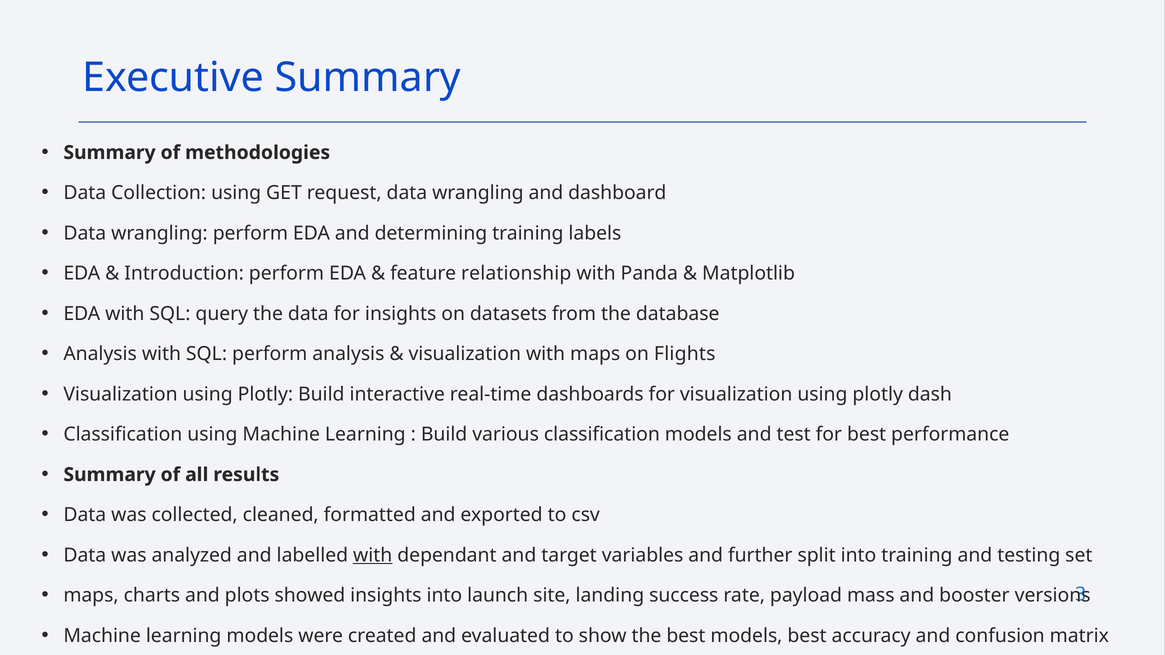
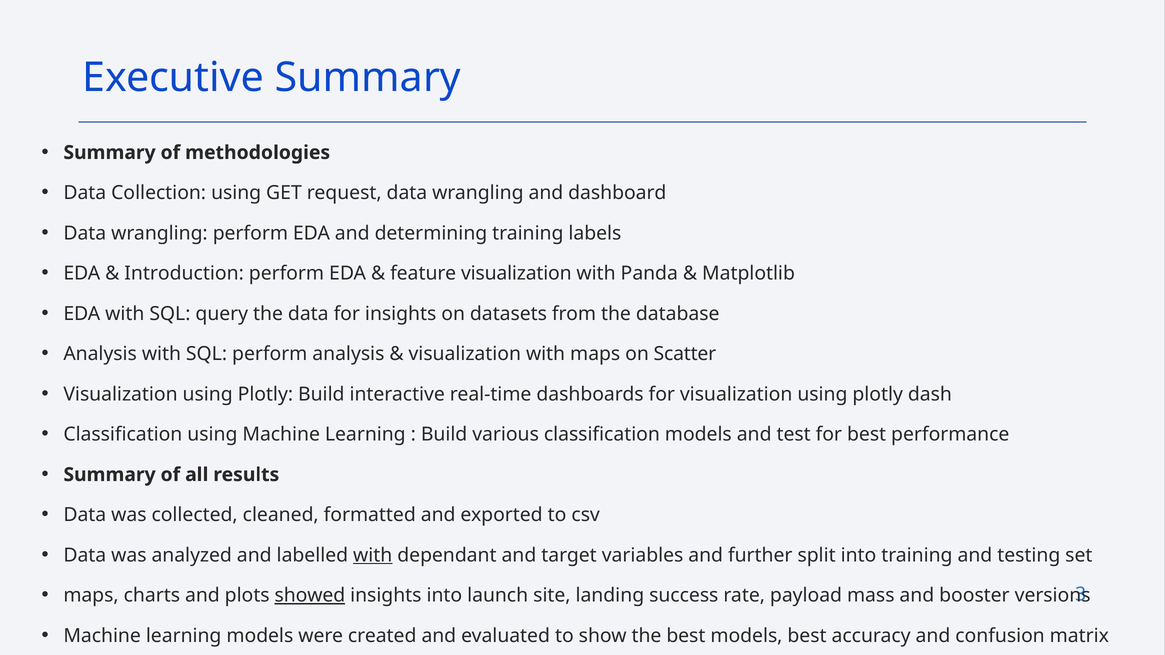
feature relationship: relationship -> visualization
Flights: Flights -> Scatter
showed underline: none -> present
